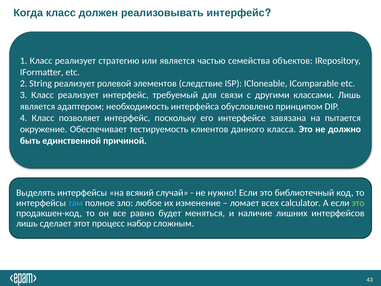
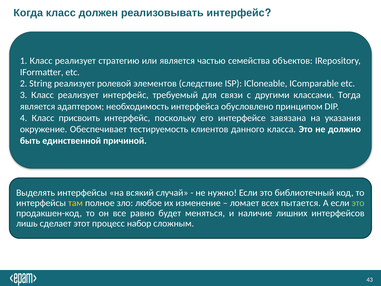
классами Лишь: Лишь -> Тогда
позволяет: позволяет -> присвоить
пытается: пытается -> указания
там colour: light blue -> yellow
сalculator: сalculator -> пытается
